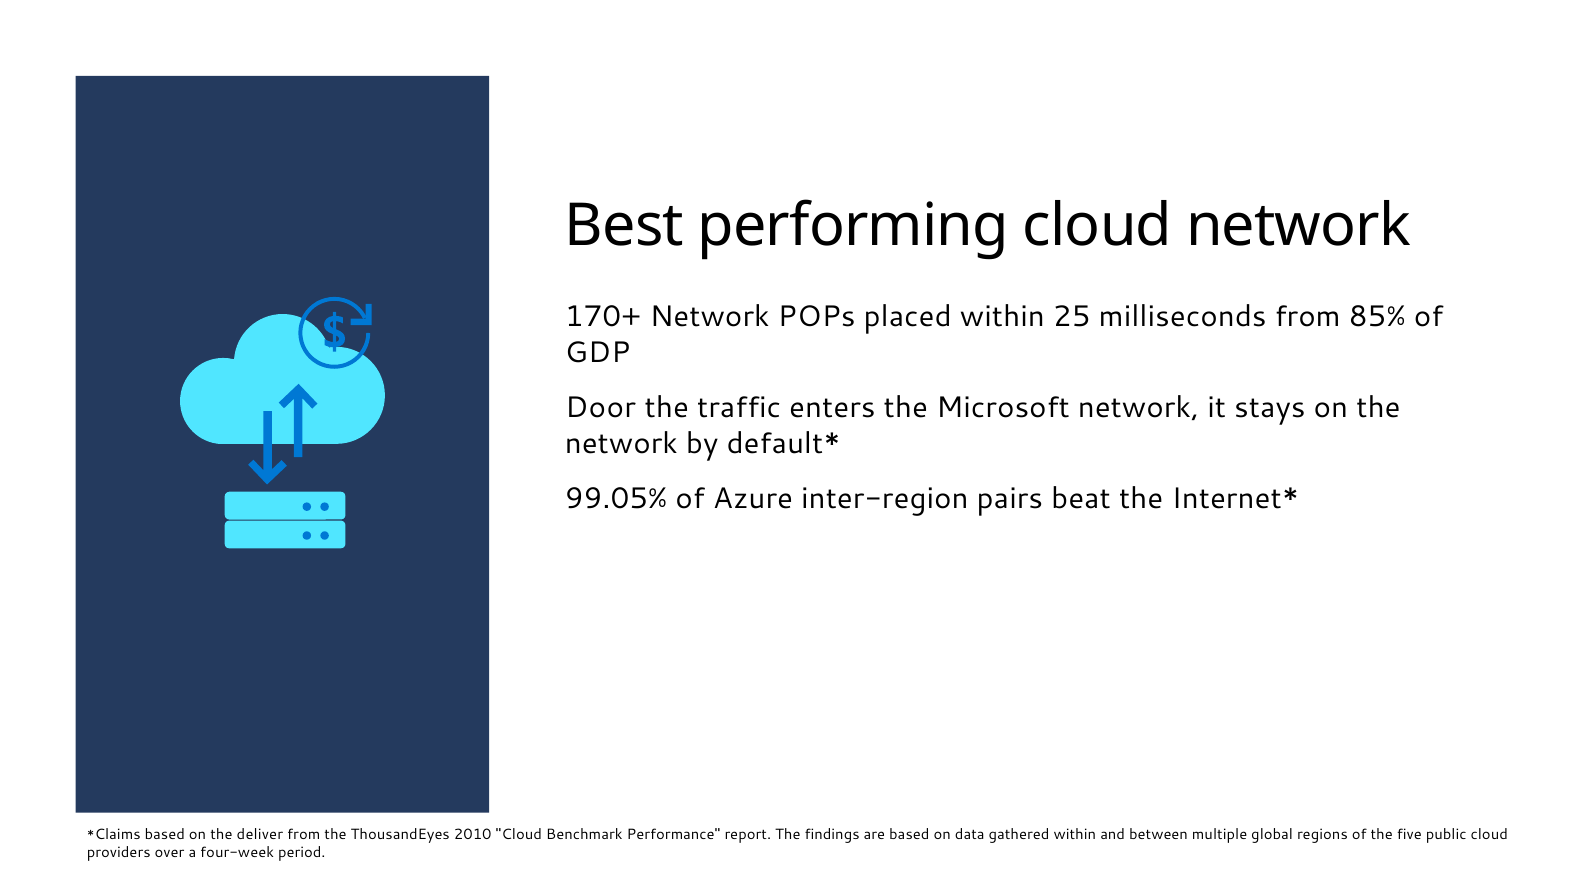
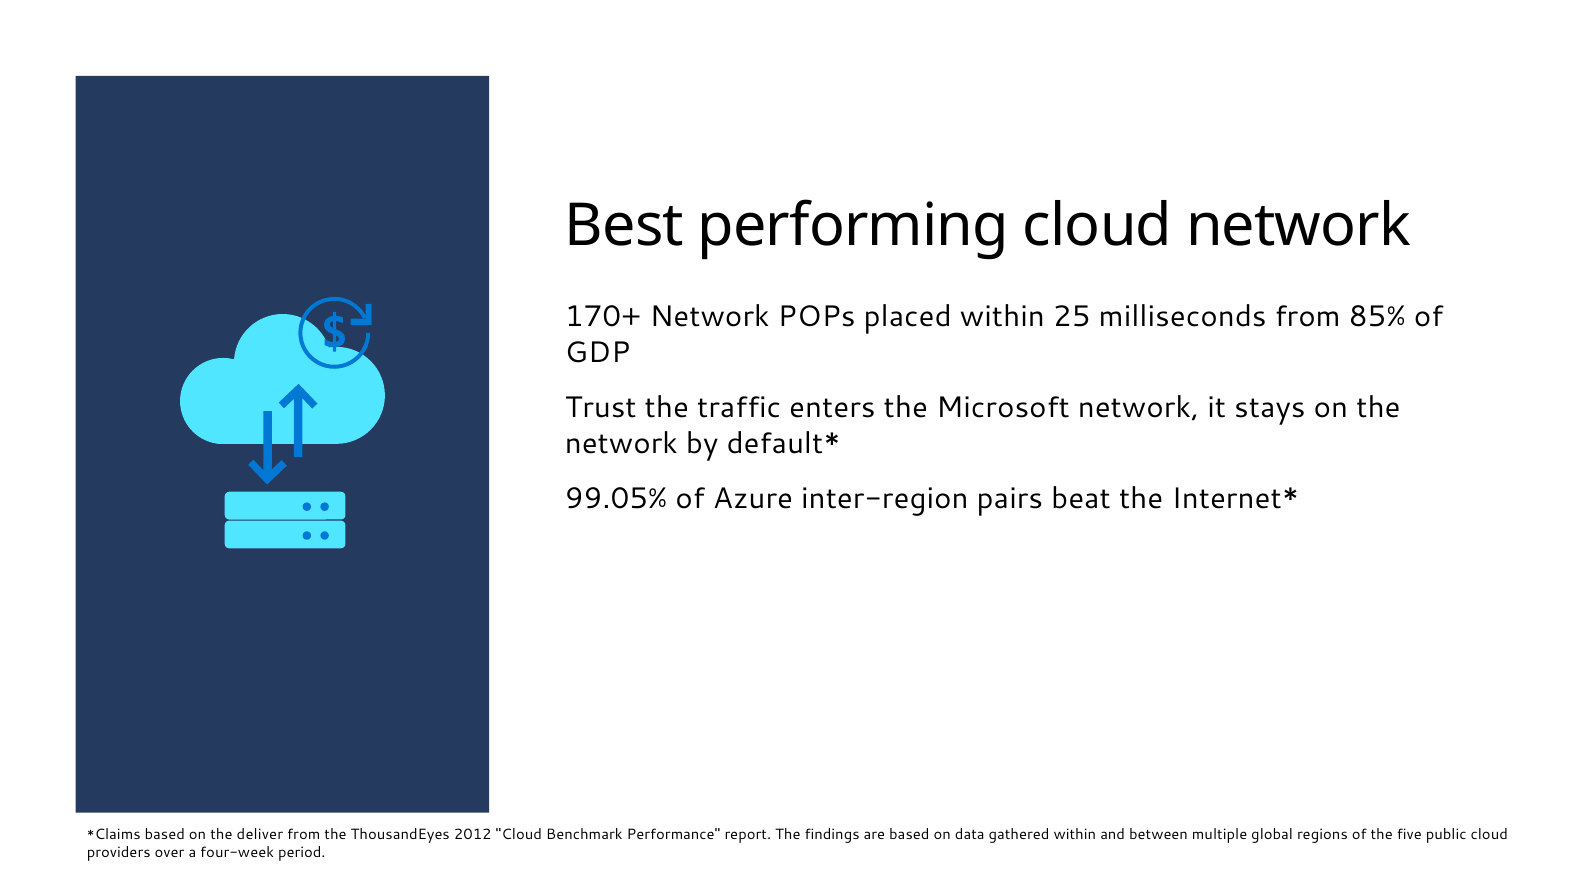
Door: Door -> Trust
2010: 2010 -> 2012
